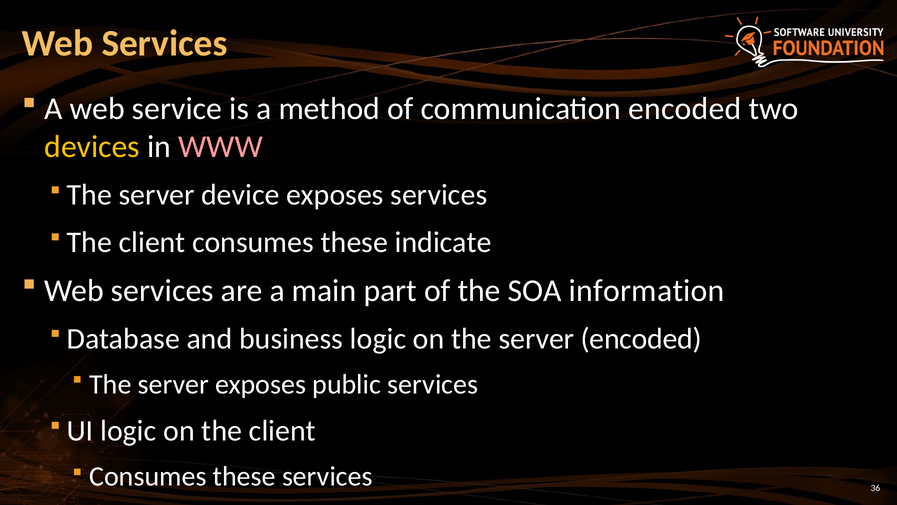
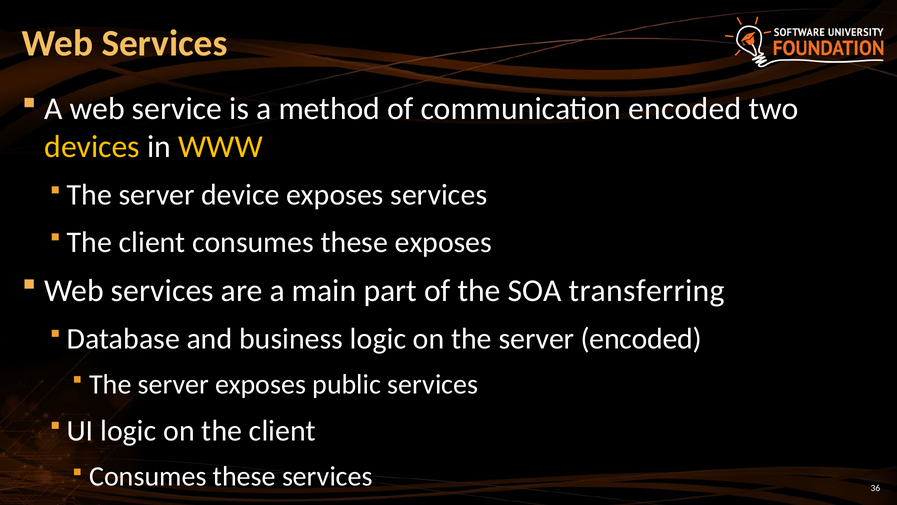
WWW colour: pink -> yellow
these indicate: indicate -> exposes
information: information -> transferring
